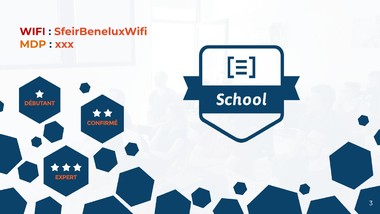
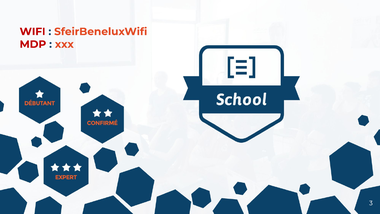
MDP colour: orange -> red
